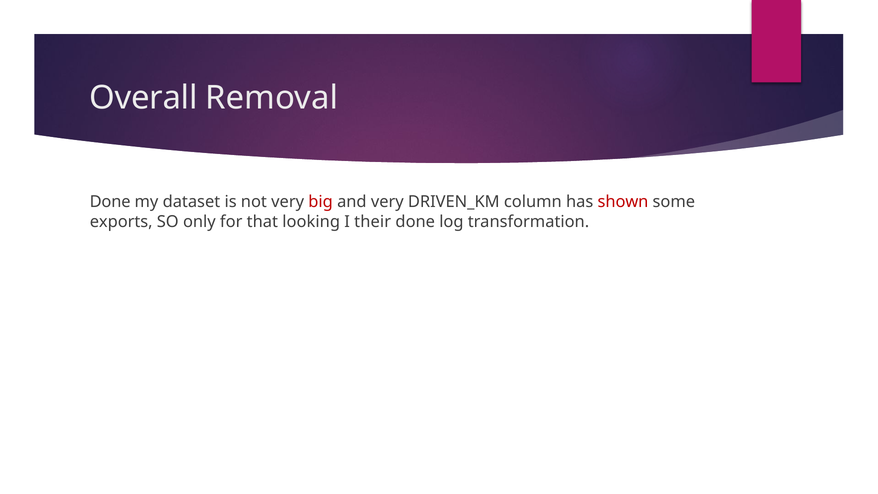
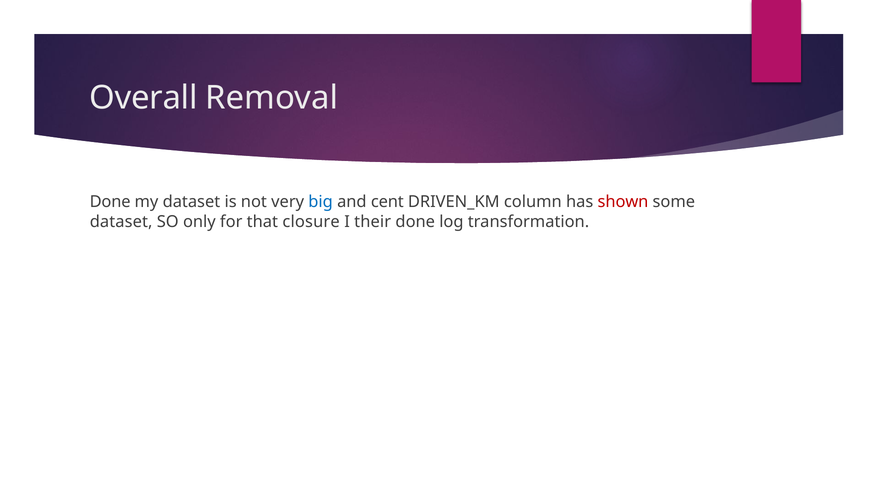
big colour: red -> blue
and very: very -> cent
exports at (121, 222): exports -> dataset
looking: looking -> closure
